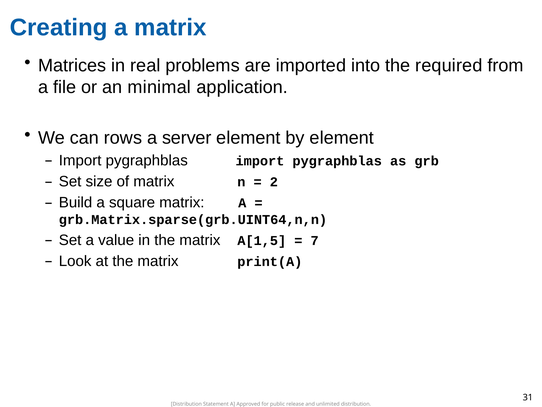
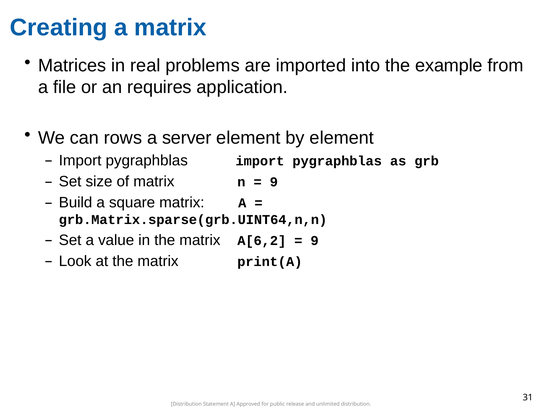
required: required -> example
minimal: minimal -> requires
2 at (274, 182): 2 -> 9
A[1,5: A[1,5 -> A[6,2
7 at (315, 240): 7 -> 9
